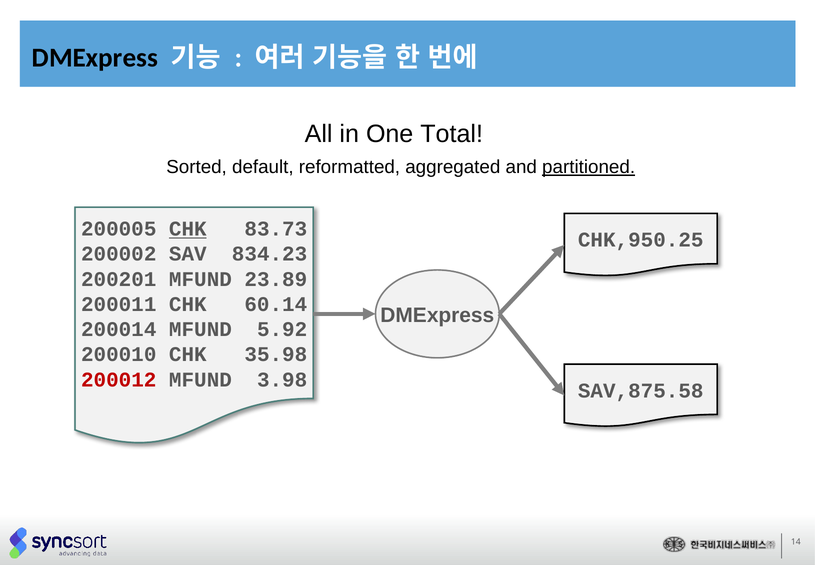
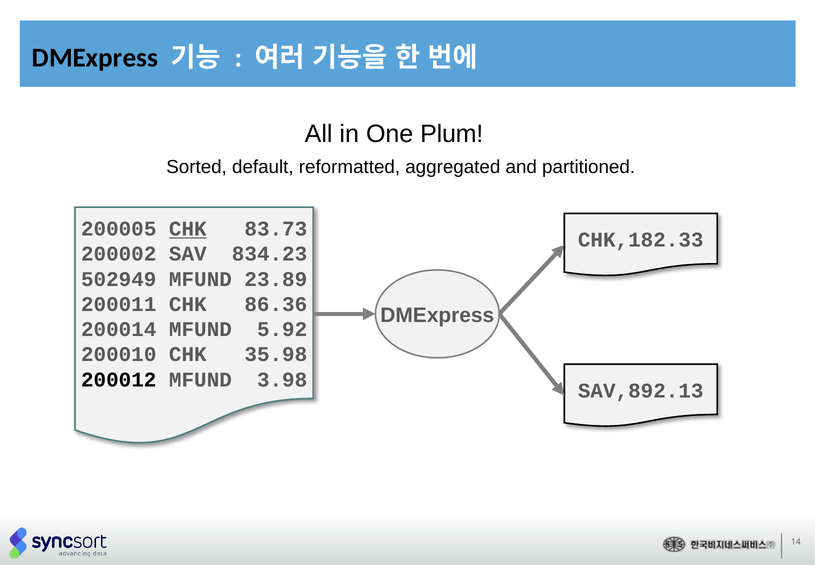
Total: Total -> Plum
partitioned underline: present -> none
CHK,950.25: CHK,950.25 -> CHK,182.33
200201: 200201 -> 502949
60.14: 60.14 -> 86.36
200012 colour: red -> black
SAV,875.58: SAV,875.58 -> SAV,892.13
